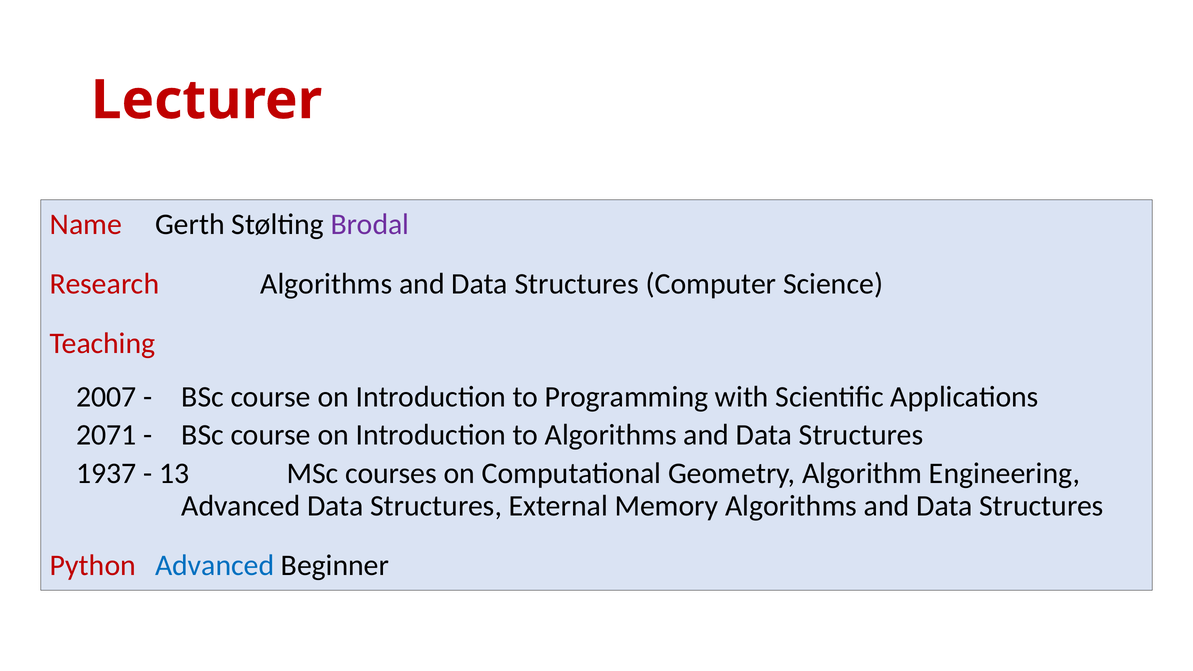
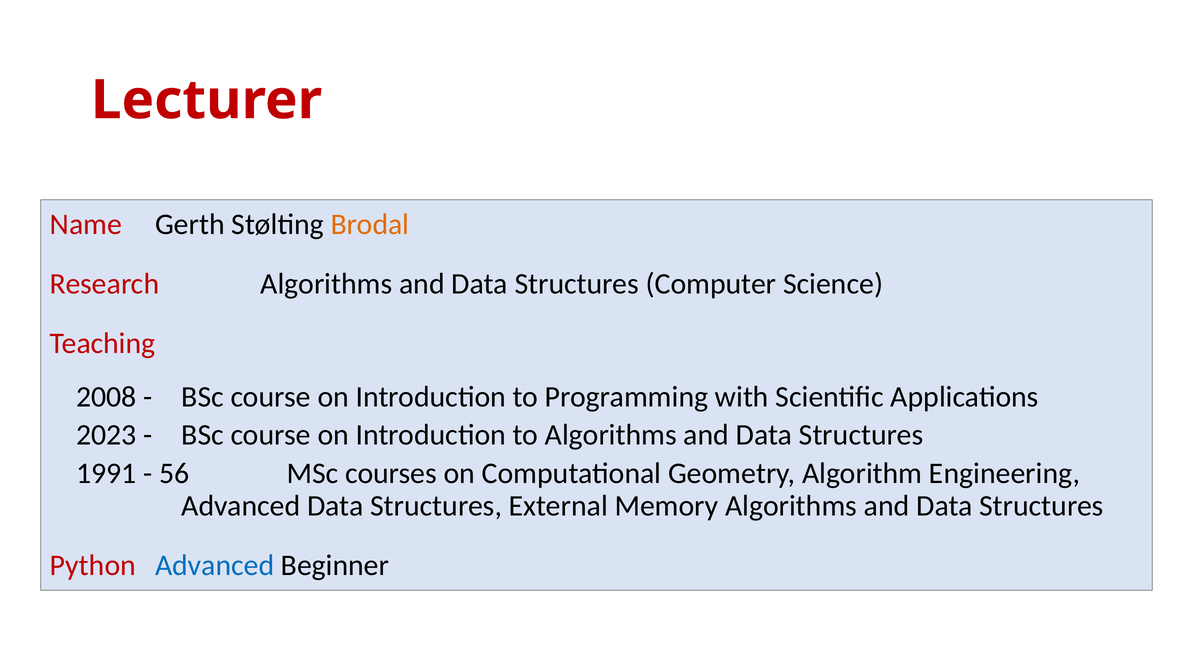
Brodal colour: purple -> orange
2007: 2007 -> 2008
2071: 2071 -> 2023
1937: 1937 -> 1991
13: 13 -> 56
